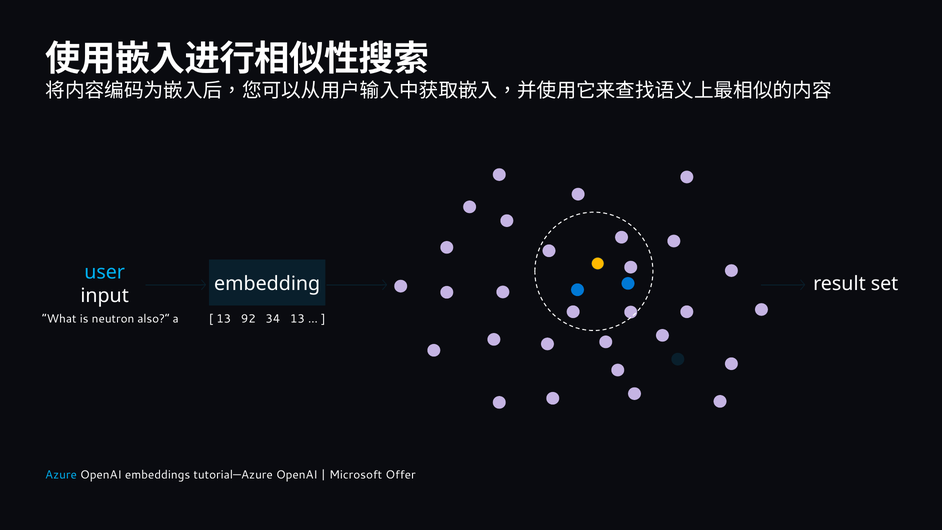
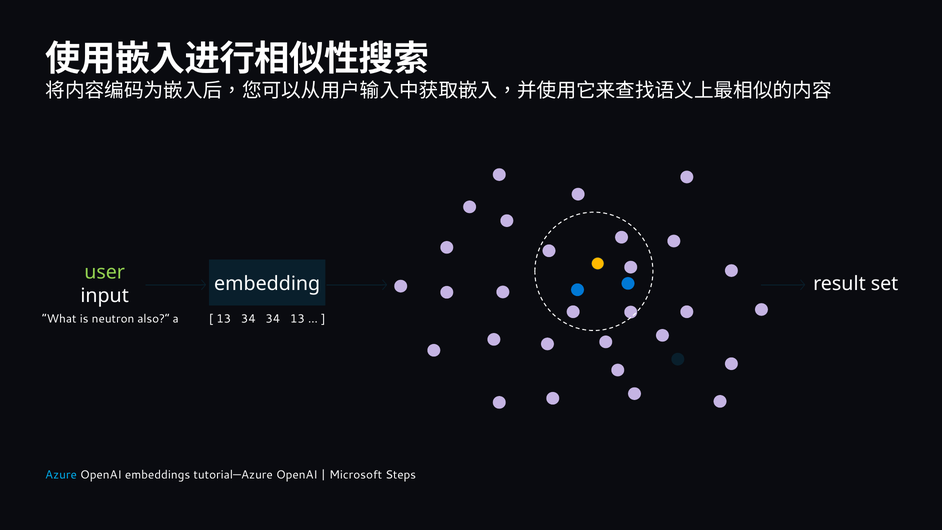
user colour: light blue -> light green
13 92: 92 -> 34
Offer: Offer -> Steps
